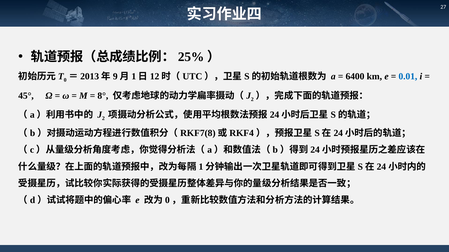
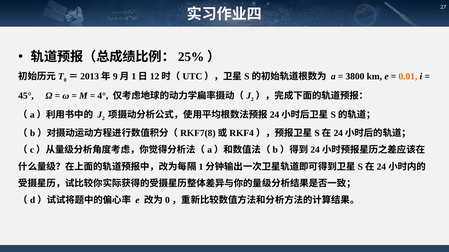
6400: 6400 -> 3800
0.01 colour: blue -> orange
8°: 8° -> 4°
